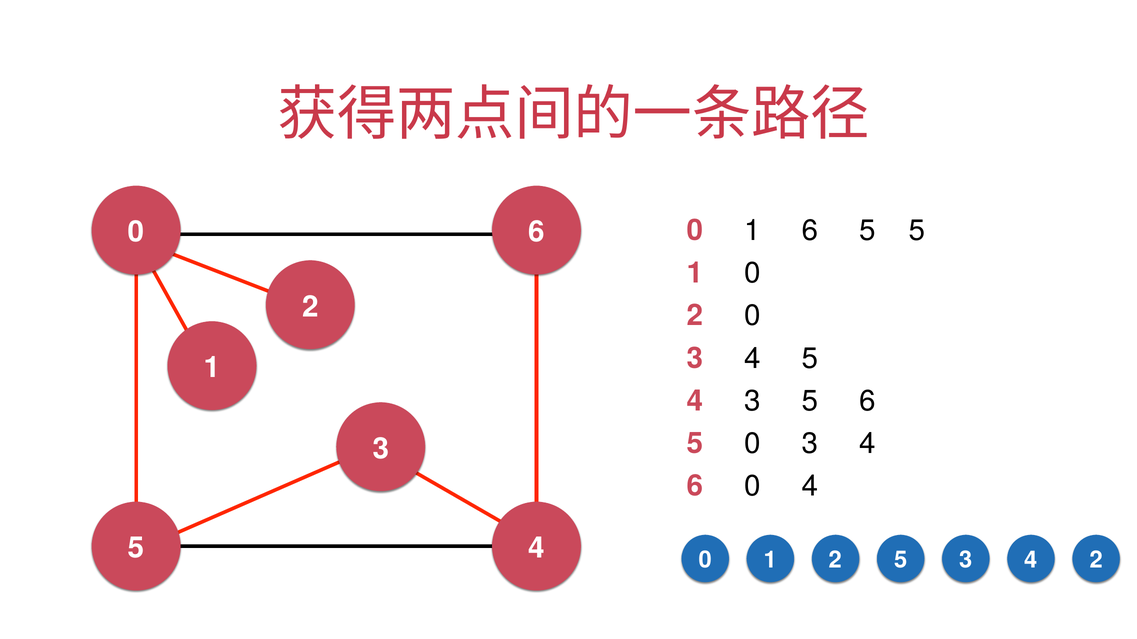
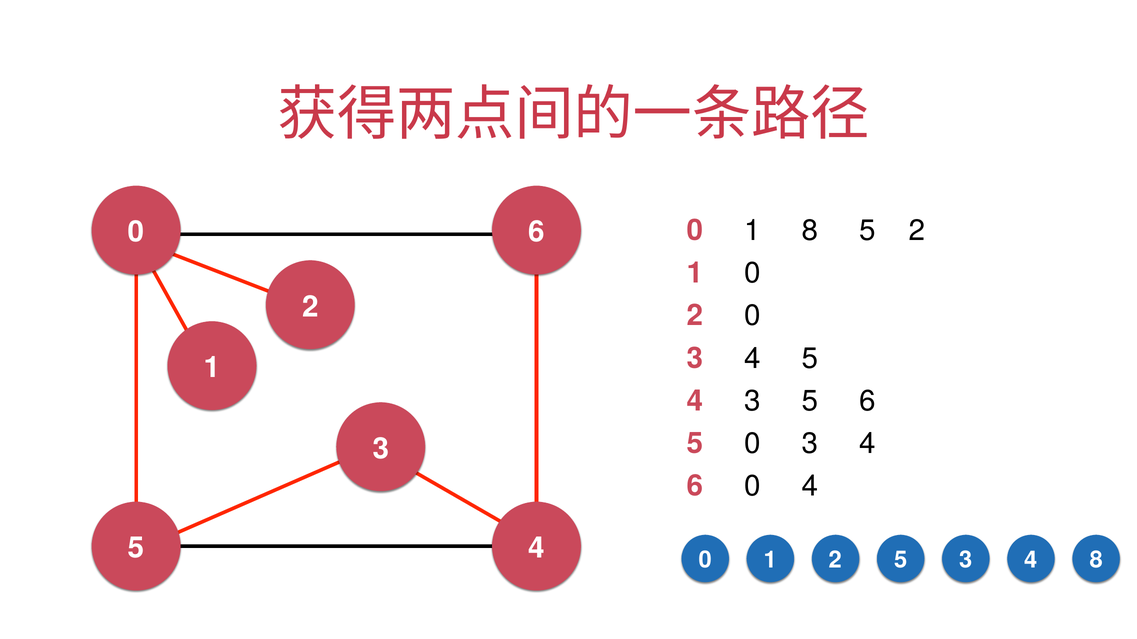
1 6: 6 -> 8
5 5: 5 -> 2
2 at (1096, 561): 2 -> 8
